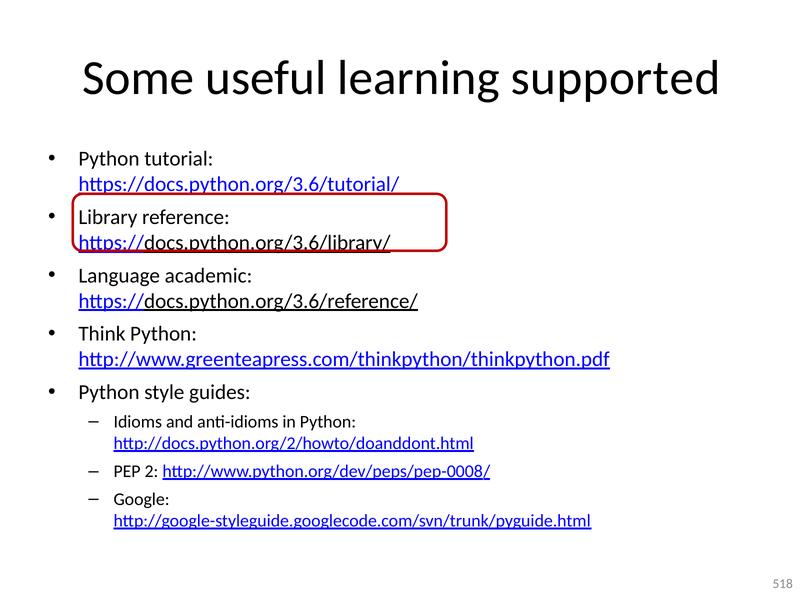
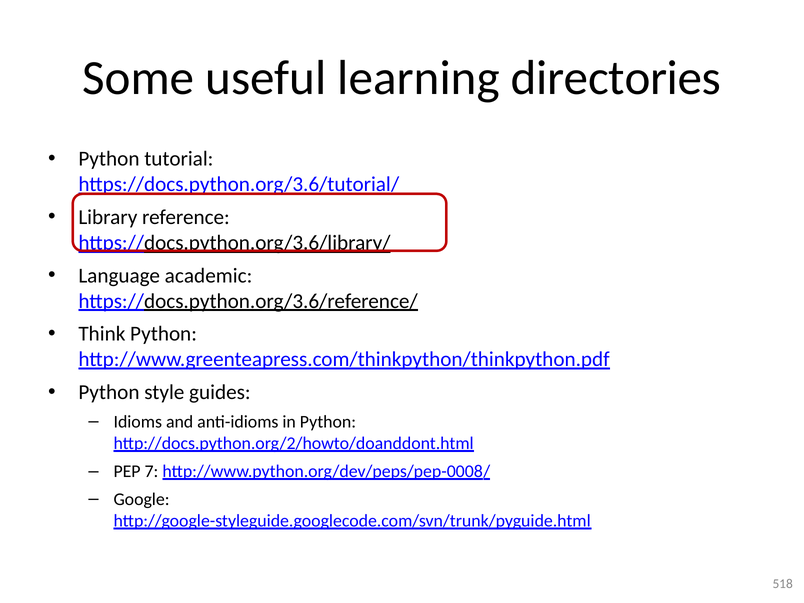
supported: supported -> directories
2: 2 -> 7
